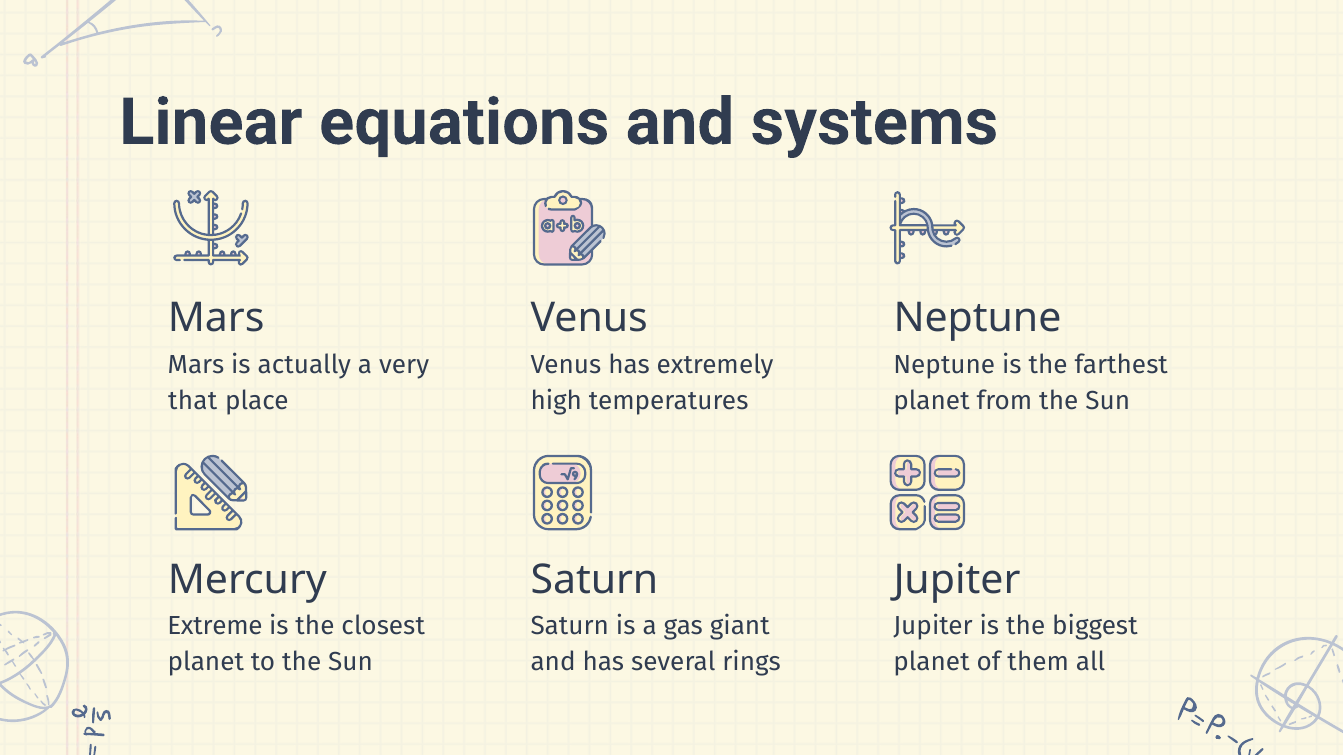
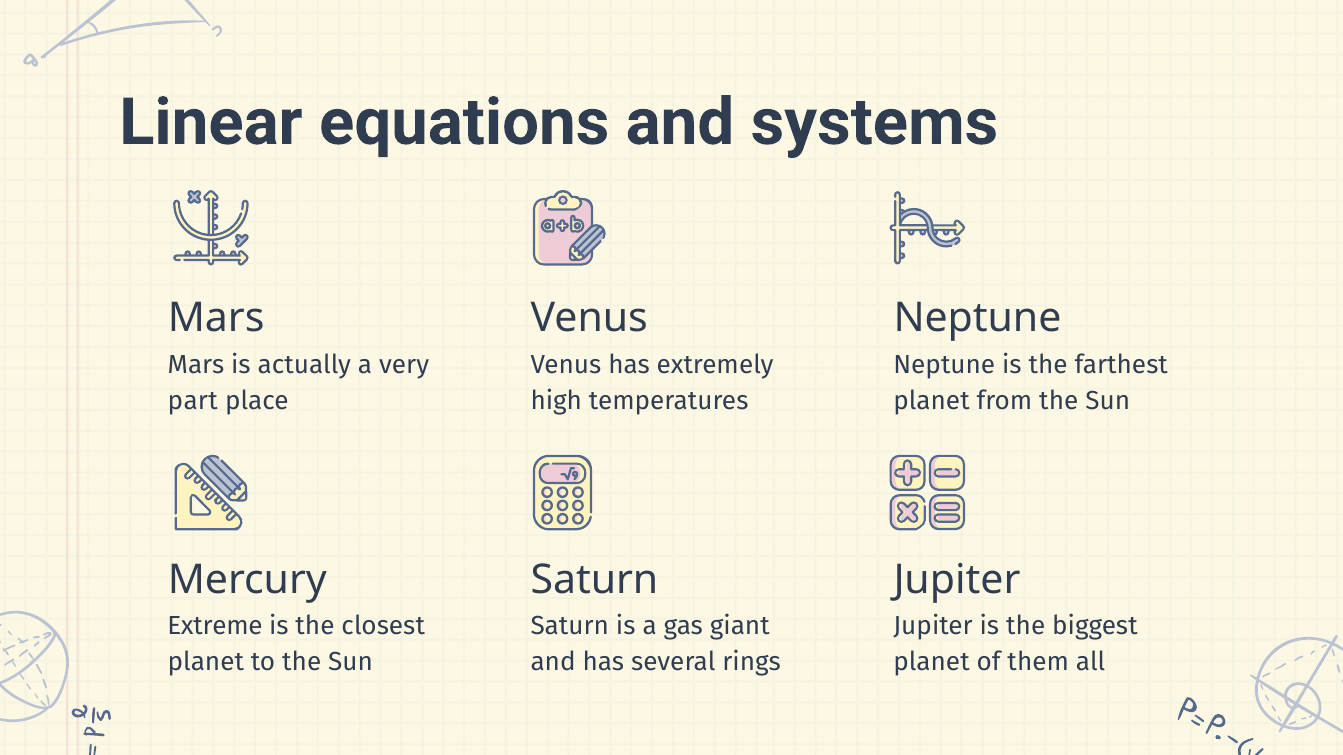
that: that -> part
